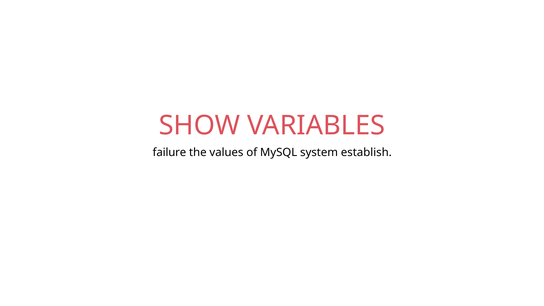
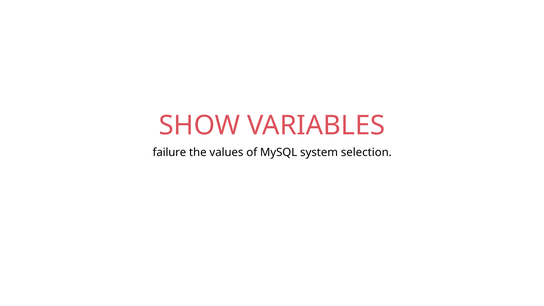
establish: establish -> selection
